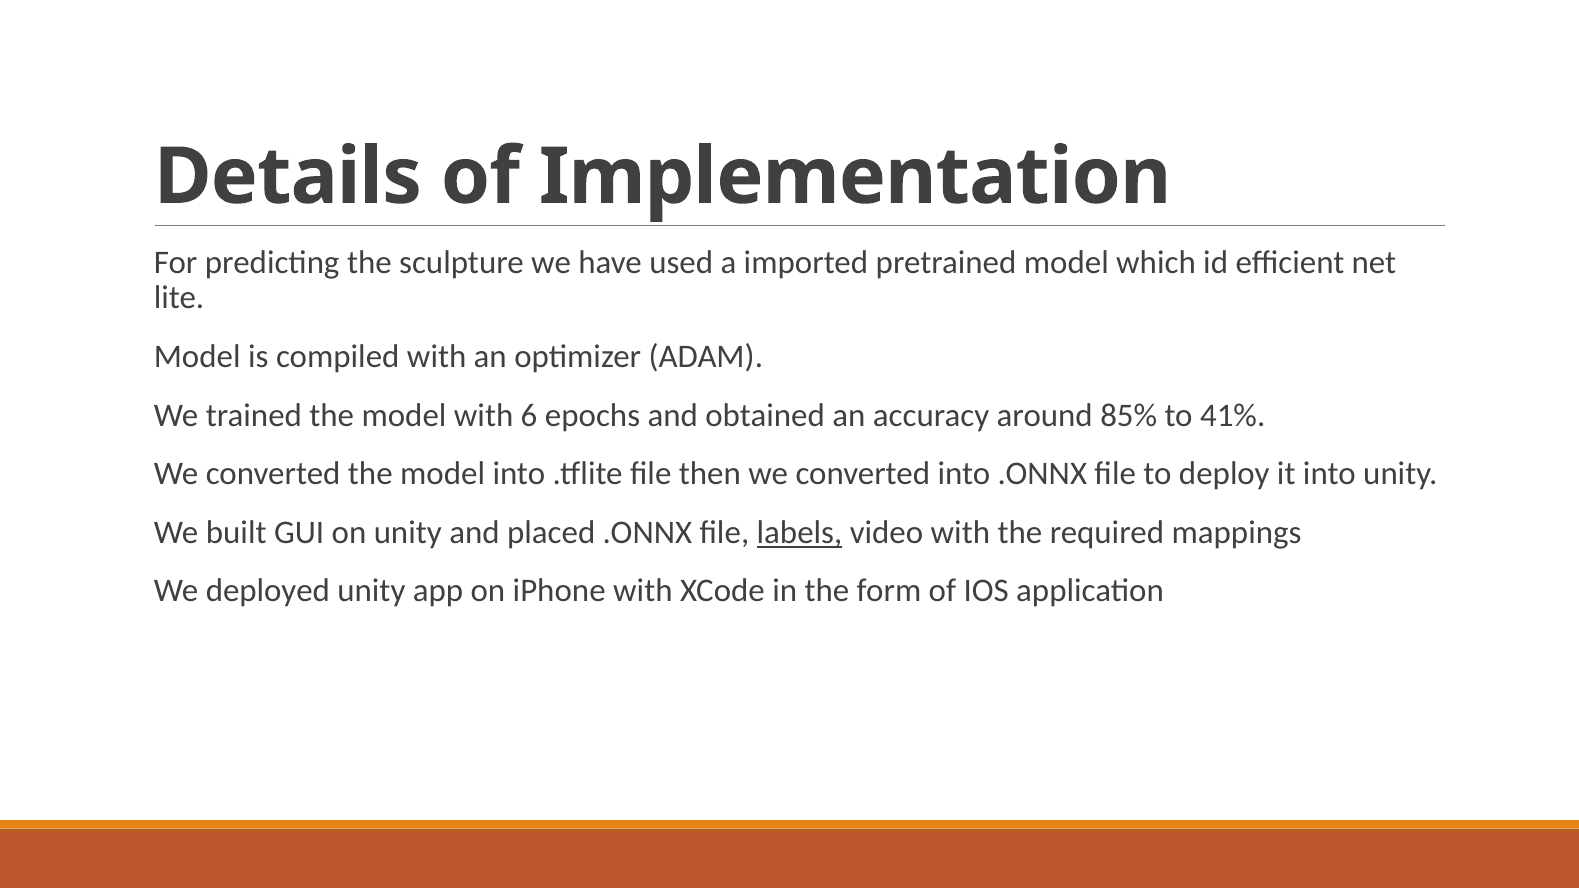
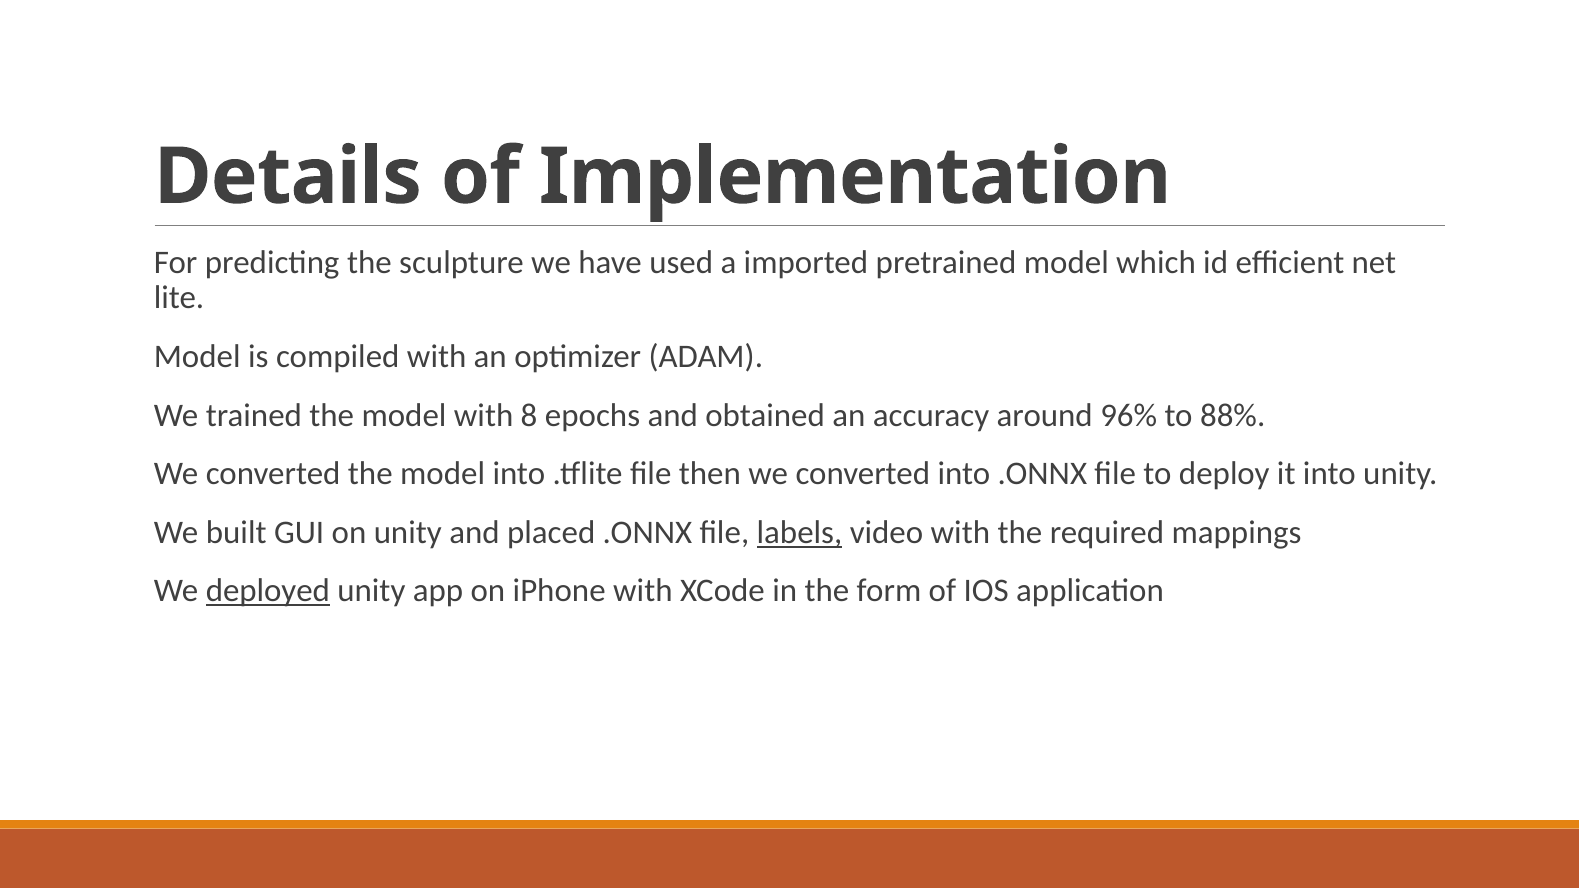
6: 6 -> 8
85%: 85% -> 96%
41%: 41% -> 88%
deployed underline: none -> present
